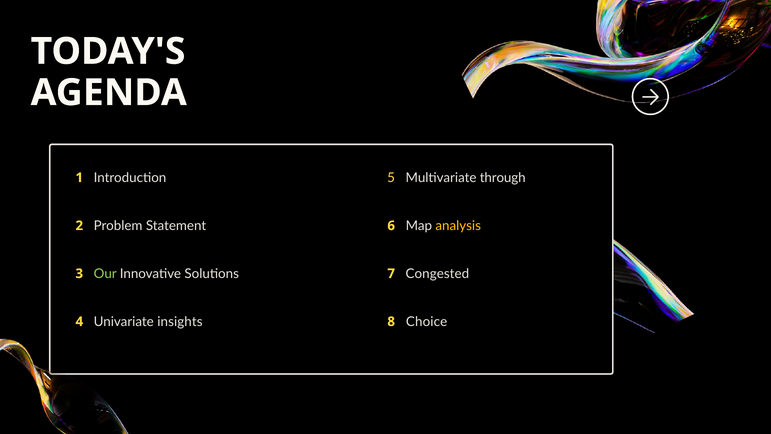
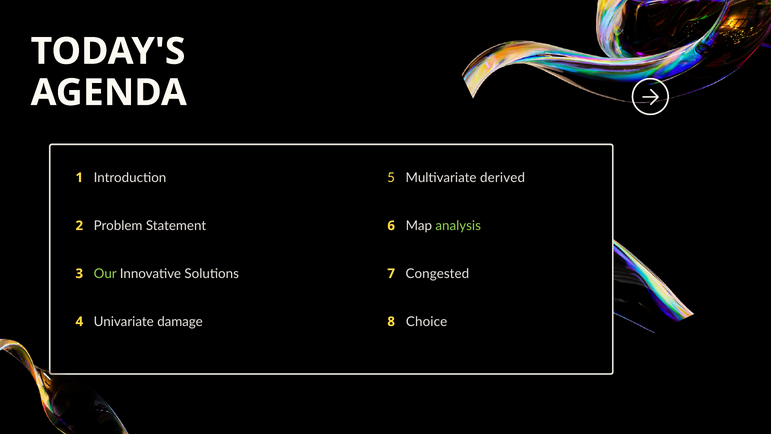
through: through -> derived
analysis colour: yellow -> light green
insights: insights -> damage
